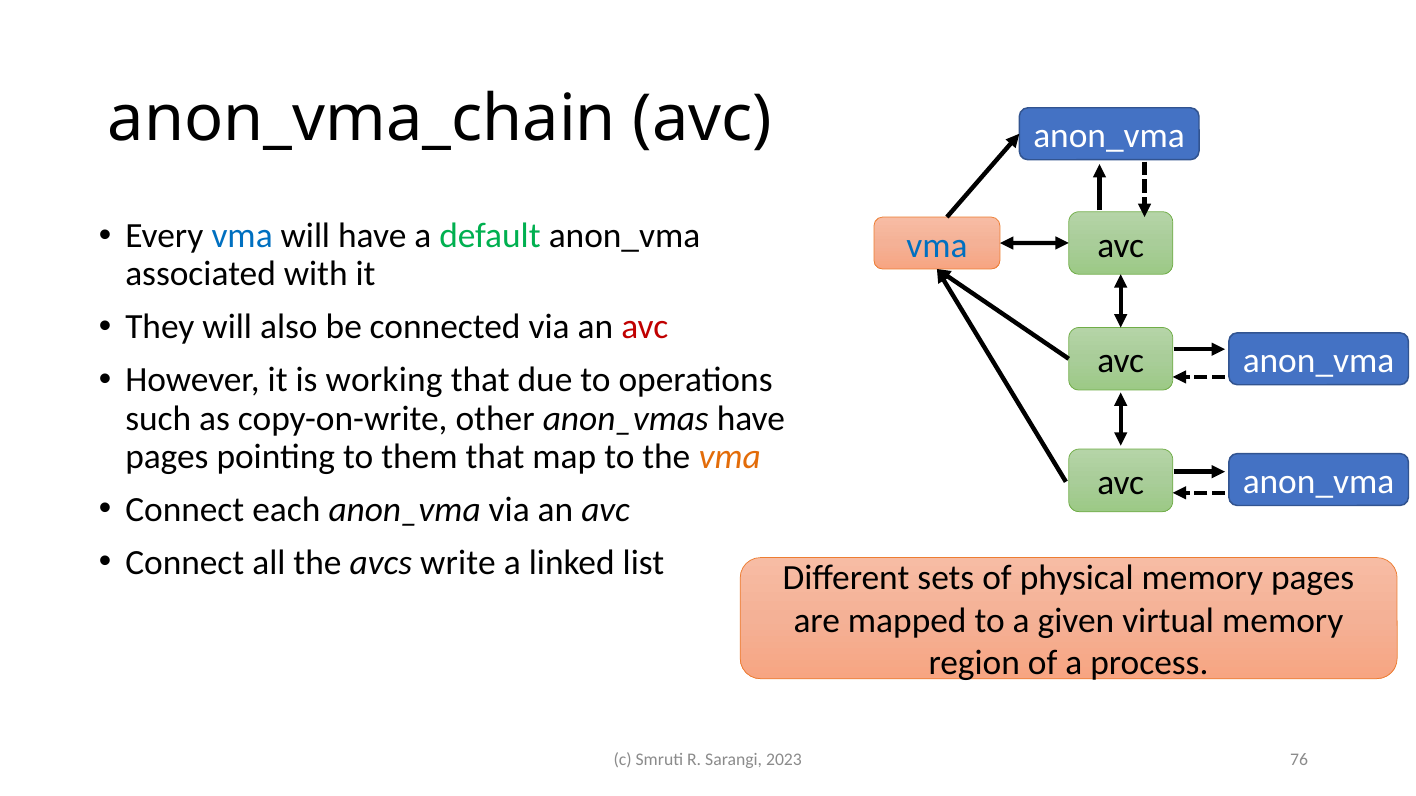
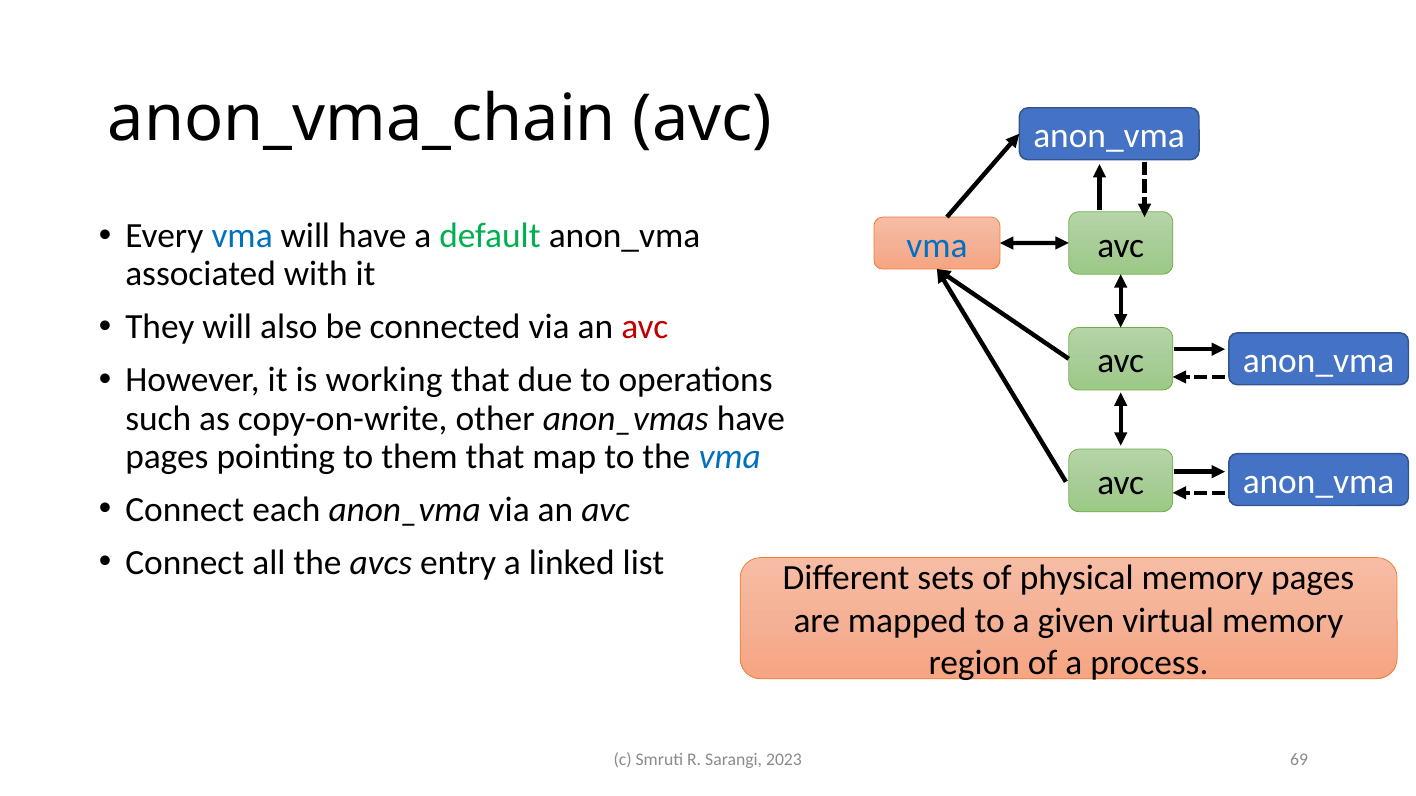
vma at (730, 457) colour: orange -> blue
write: write -> entry
76: 76 -> 69
